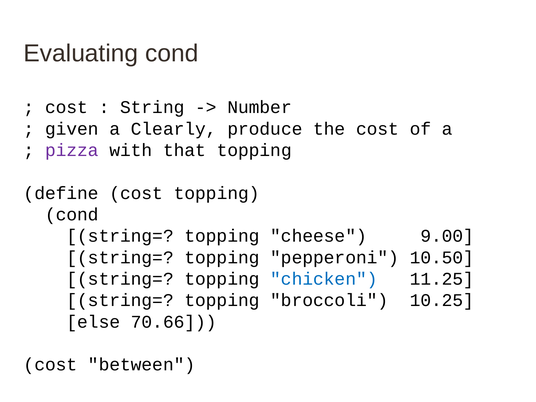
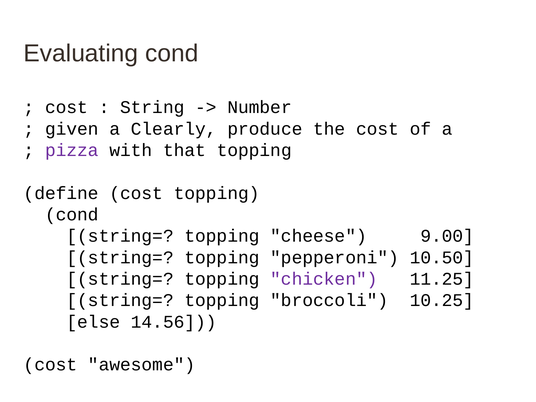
chicken colour: blue -> purple
70.66: 70.66 -> 14.56
between: between -> awesome
